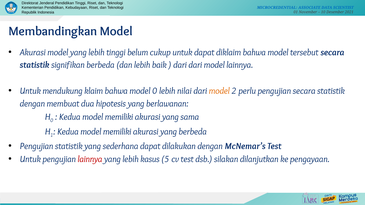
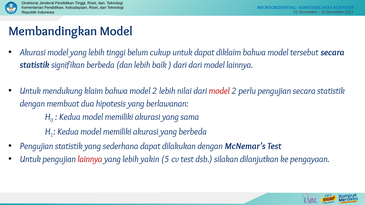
bahwa model 0: 0 -> 2
model at (219, 91) colour: orange -> red
kasus: kasus -> yakin
